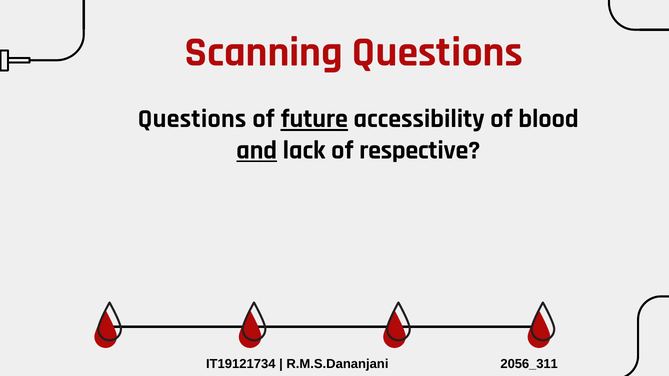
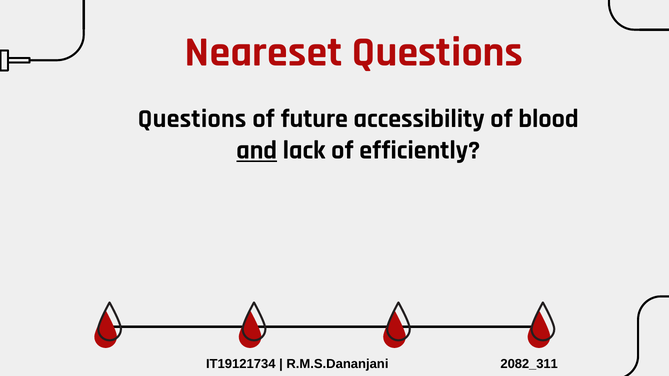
Scanning: Scanning -> Neareset
future underline: present -> none
respective: respective -> efficiently
2056_311: 2056_311 -> 2082_311
